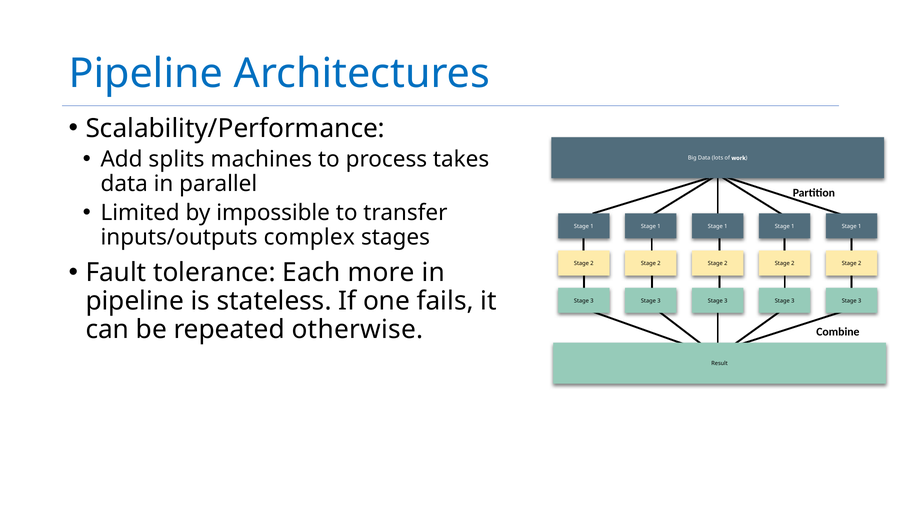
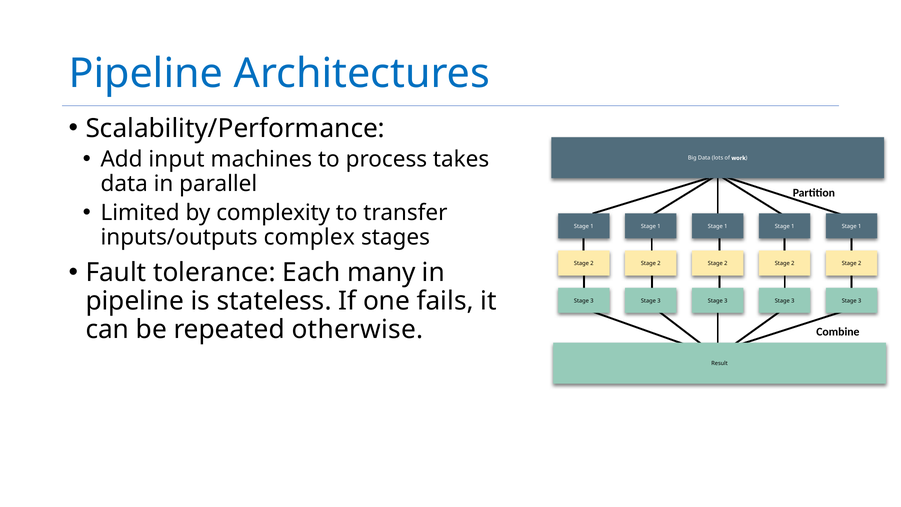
splits: splits -> input
impossible: impossible -> complexity
more: more -> many
